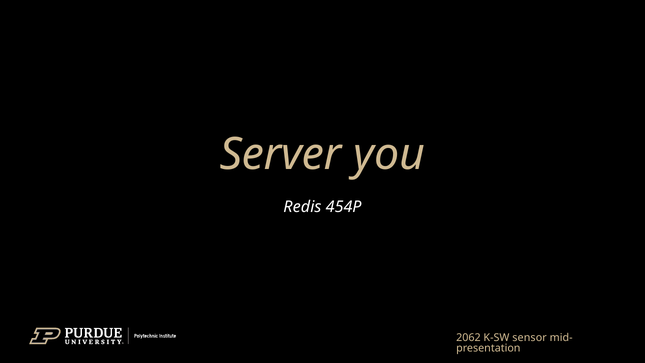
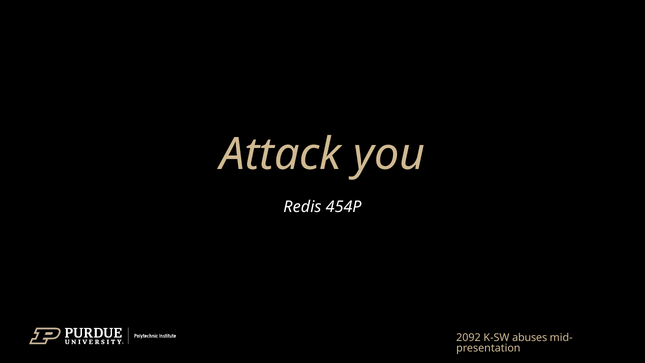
Server: Server -> Attack
2062: 2062 -> 2092
sensor: sensor -> abuses
